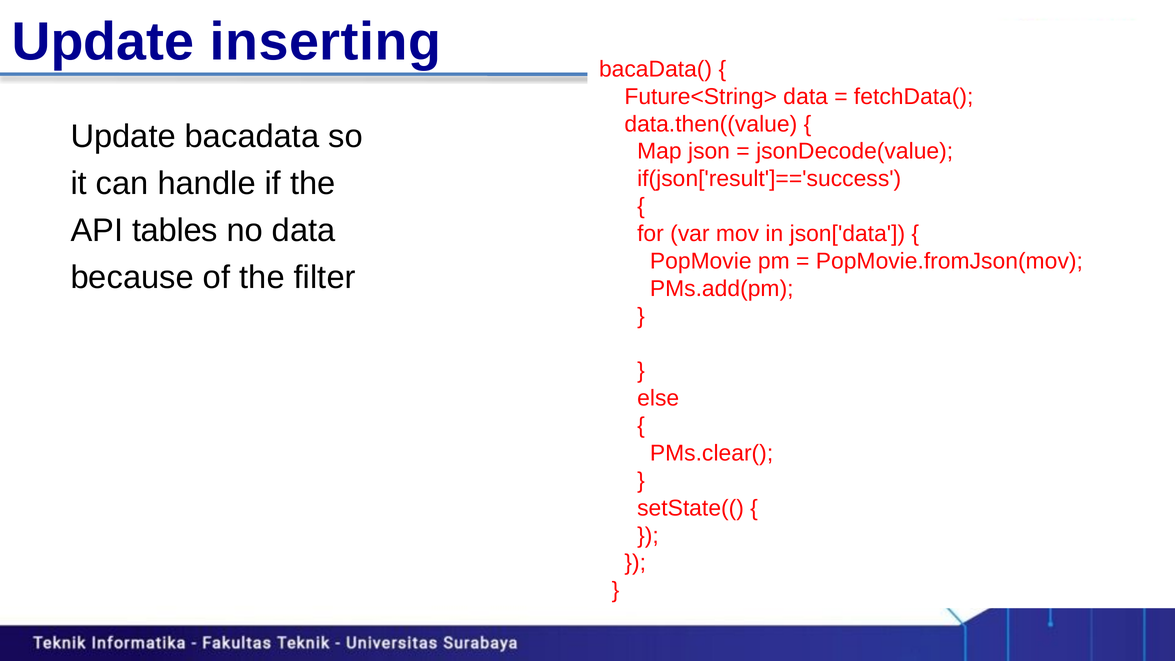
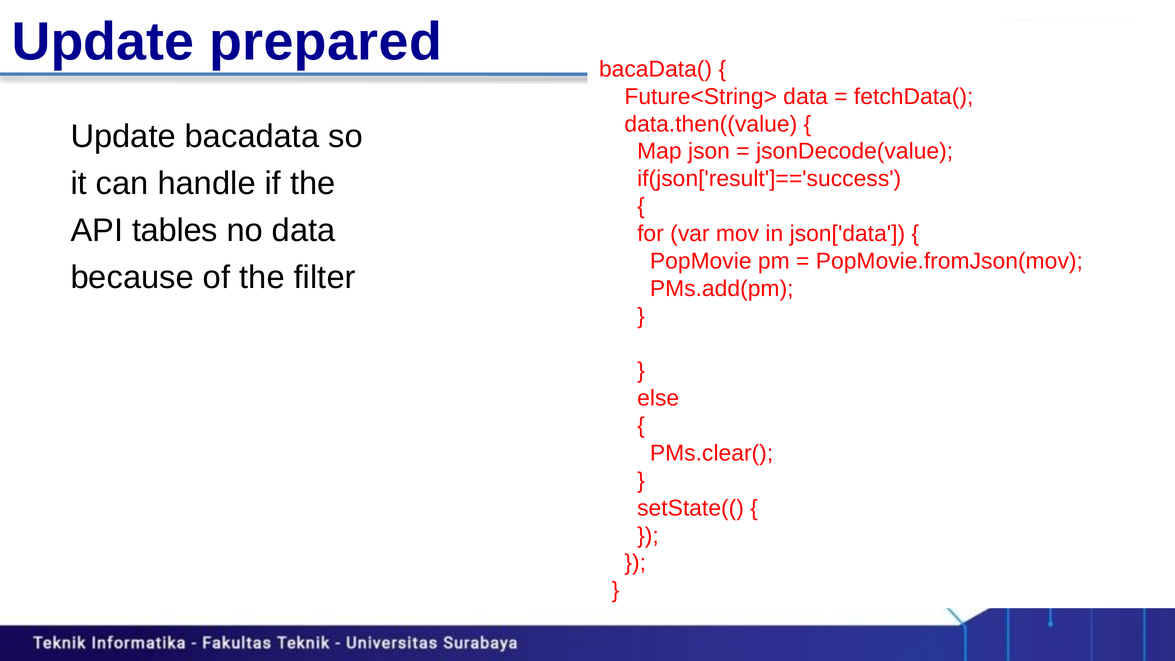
inserting: inserting -> prepared
